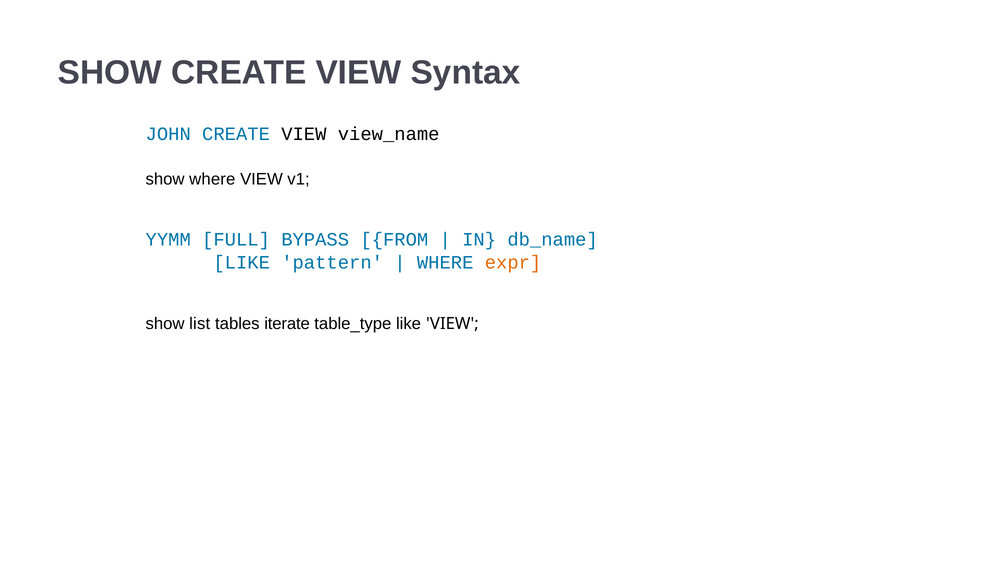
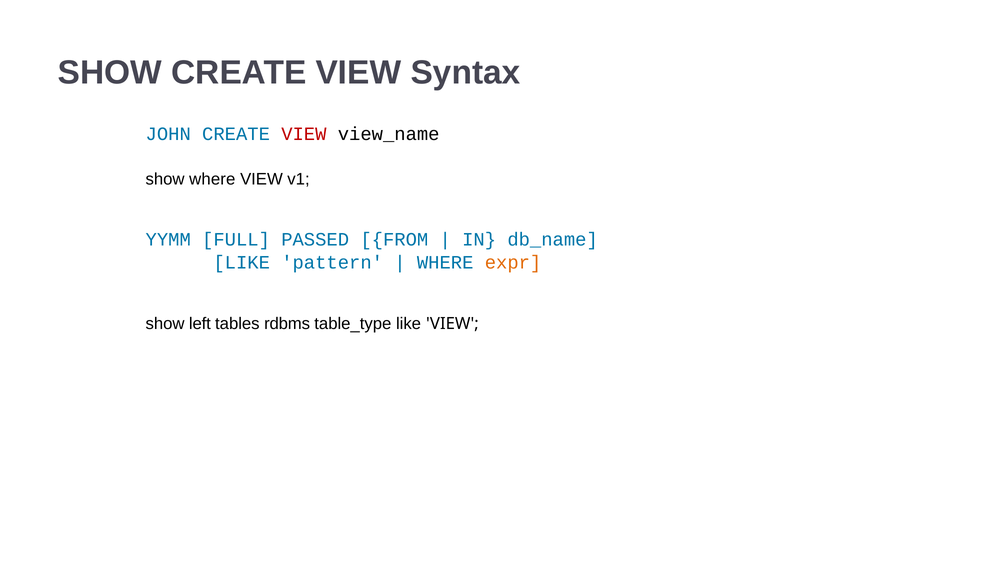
VIEW at (304, 134) colour: black -> red
BYPASS: BYPASS -> PASSED
list: list -> left
iterate: iterate -> rdbms
